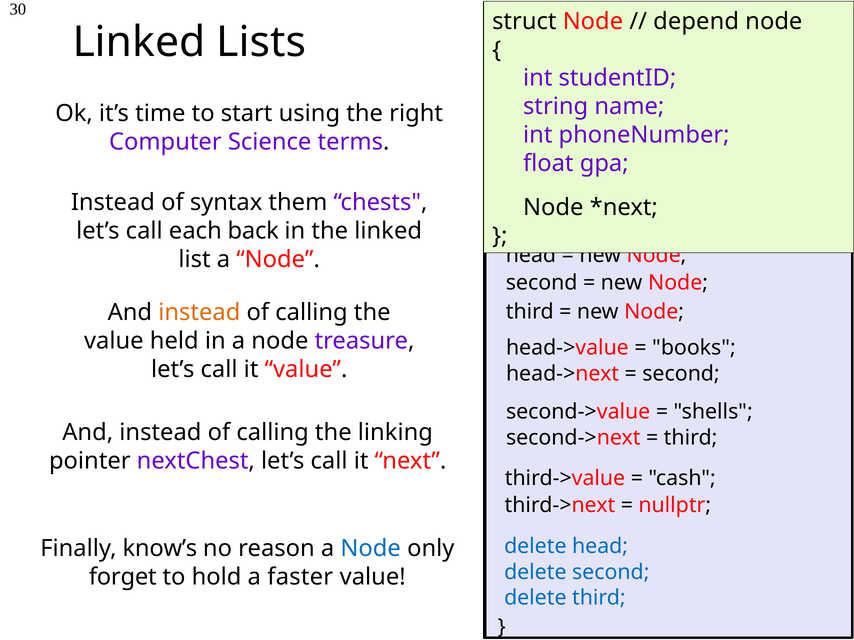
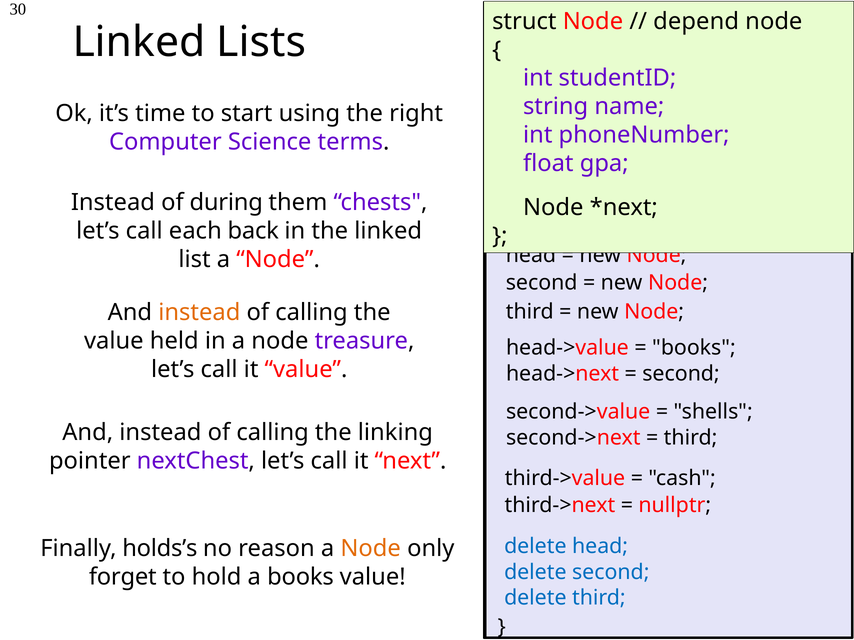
syntax: syntax -> during
know’s: know’s -> holds’s
Node at (371, 549) colour: blue -> orange
a faster: faster -> books
